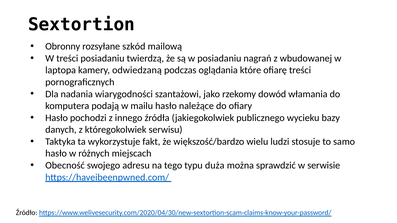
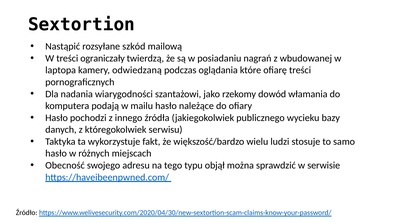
Obronny: Obronny -> Nastąpić
treści posiadaniu: posiadaniu -> ograniczały
duża: duża -> objął
